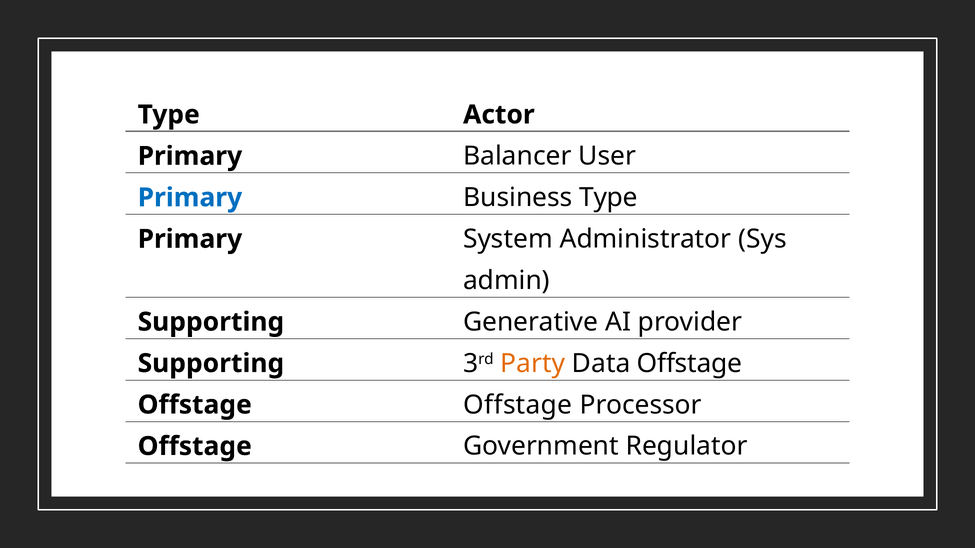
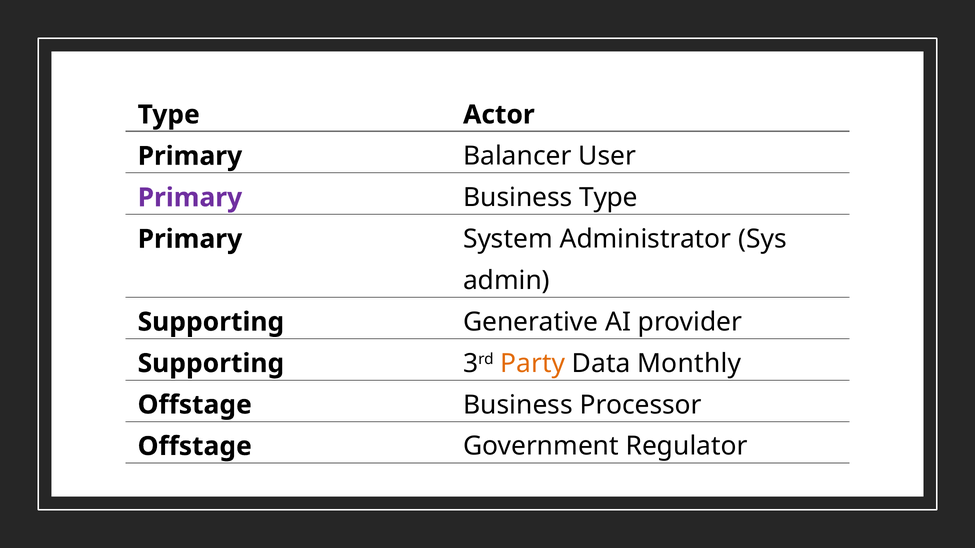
Primary at (190, 198) colour: blue -> purple
Data Offstage: Offstage -> Monthly
Offstage at (518, 405): Offstage -> Business
